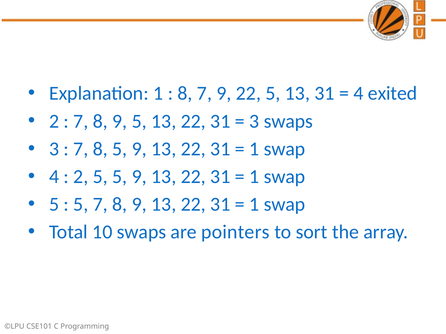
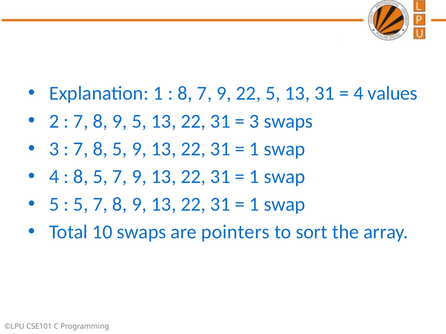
exited: exited -> values
2 at (81, 177): 2 -> 8
5 at (120, 177): 5 -> 7
